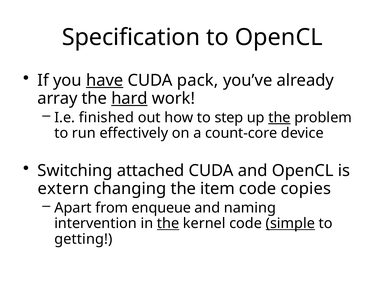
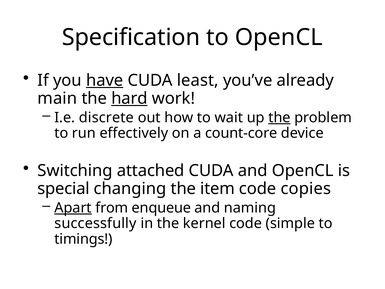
pack: pack -> least
array: array -> main
finished: finished -> discrete
step: step -> wait
extern: extern -> special
Apart underline: none -> present
intervention: intervention -> successfully
the at (168, 223) underline: present -> none
simple underline: present -> none
getting: getting -> timings
